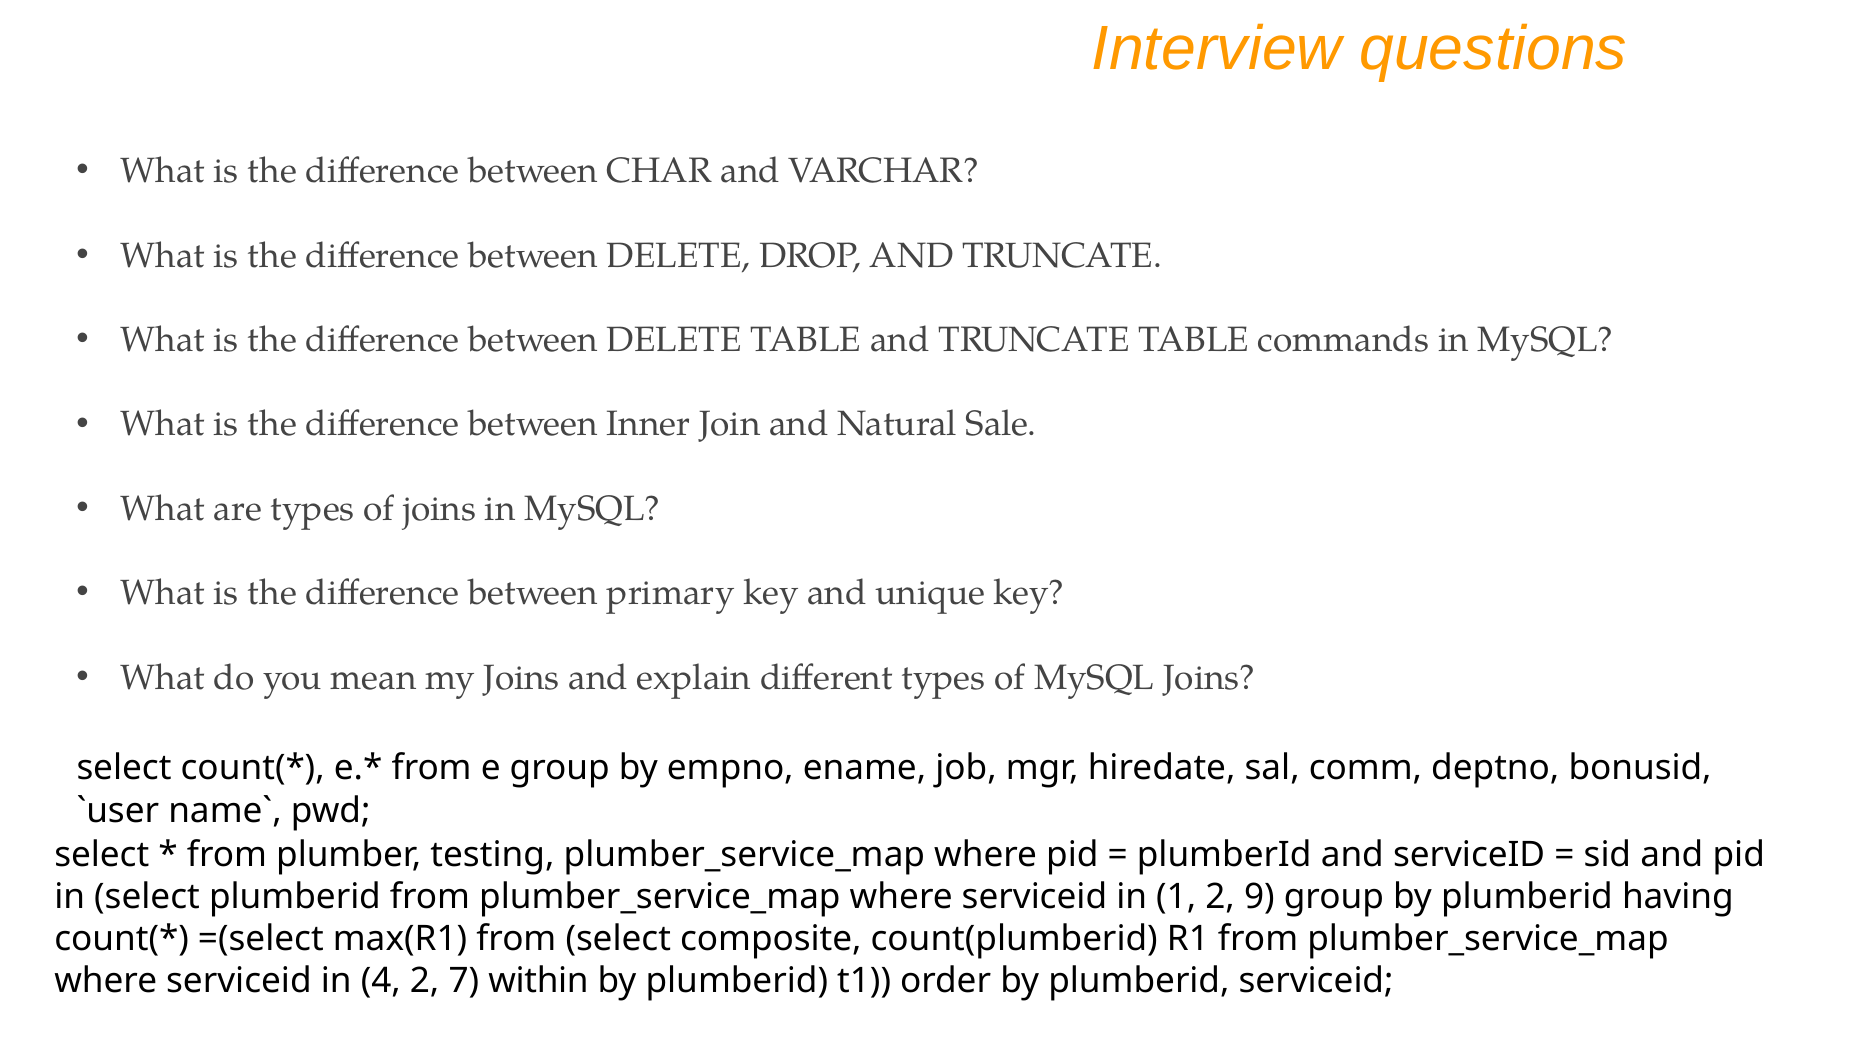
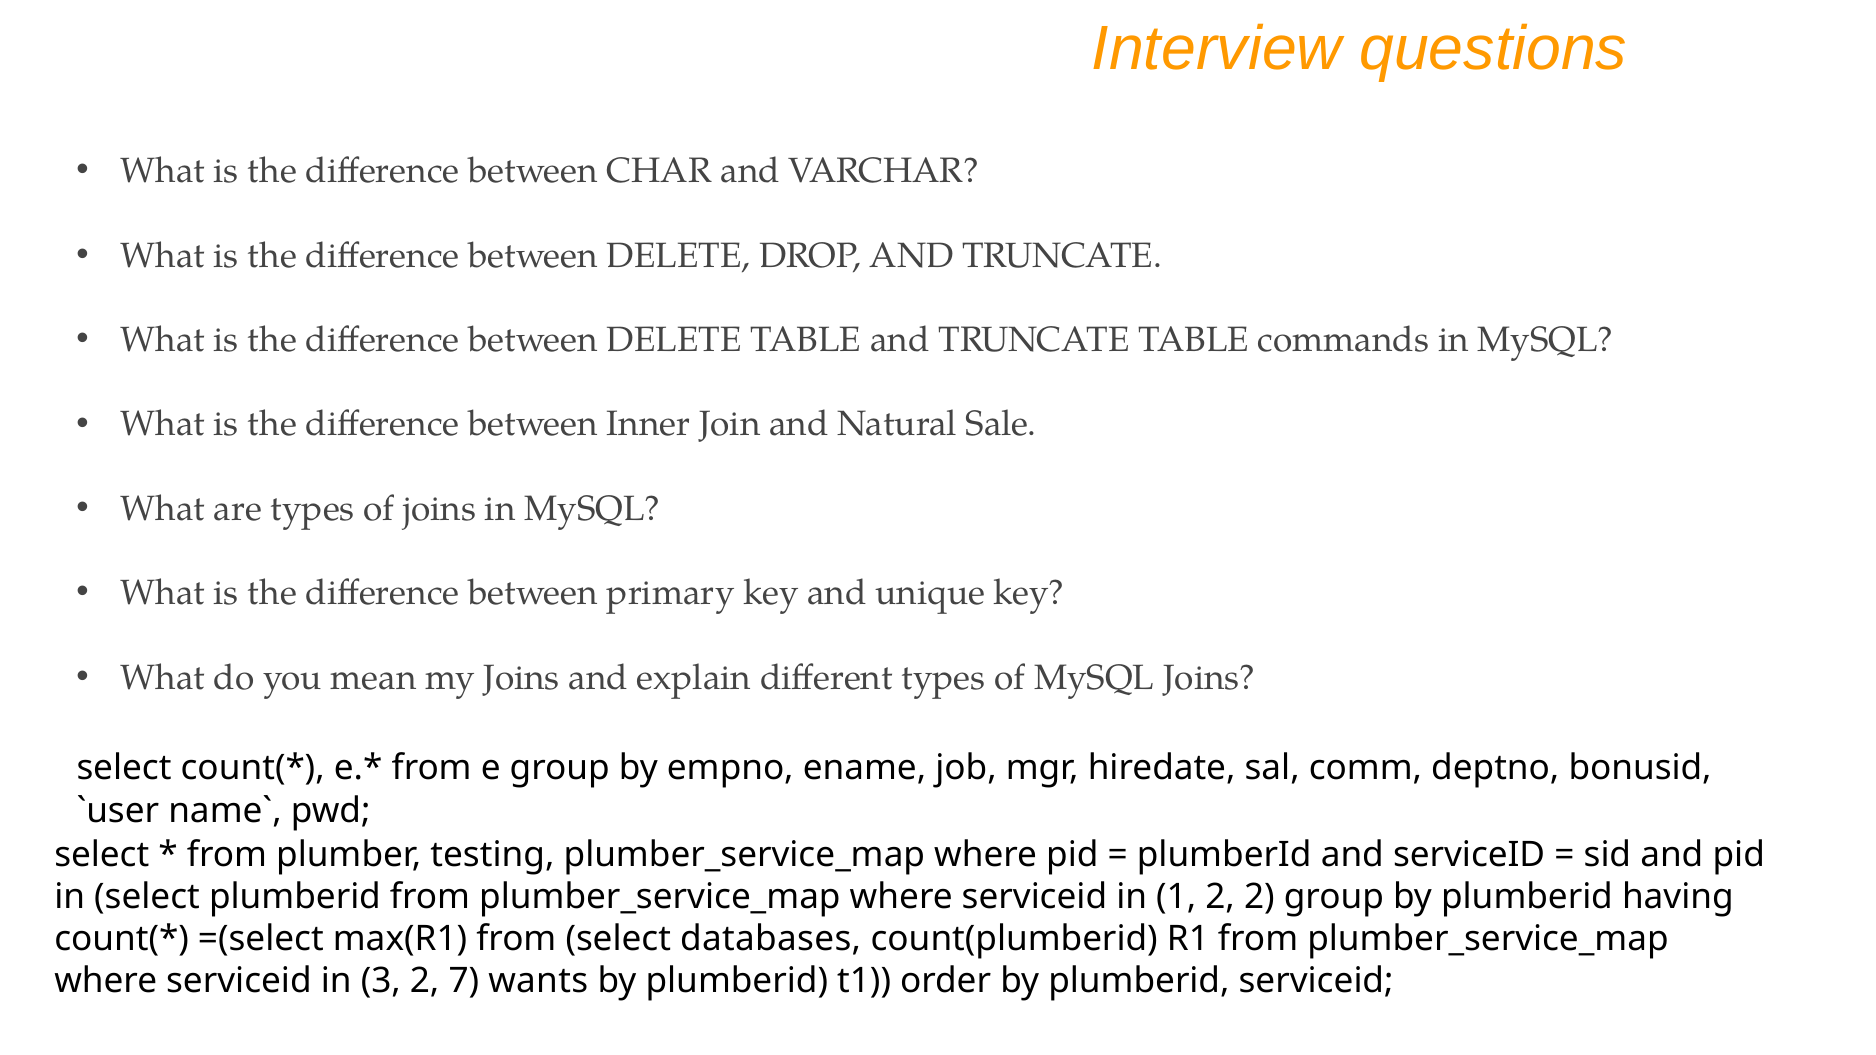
2 9: 9 -> 2
composite: composite -> databases
4: 4 -> 3
within: within -> wants
